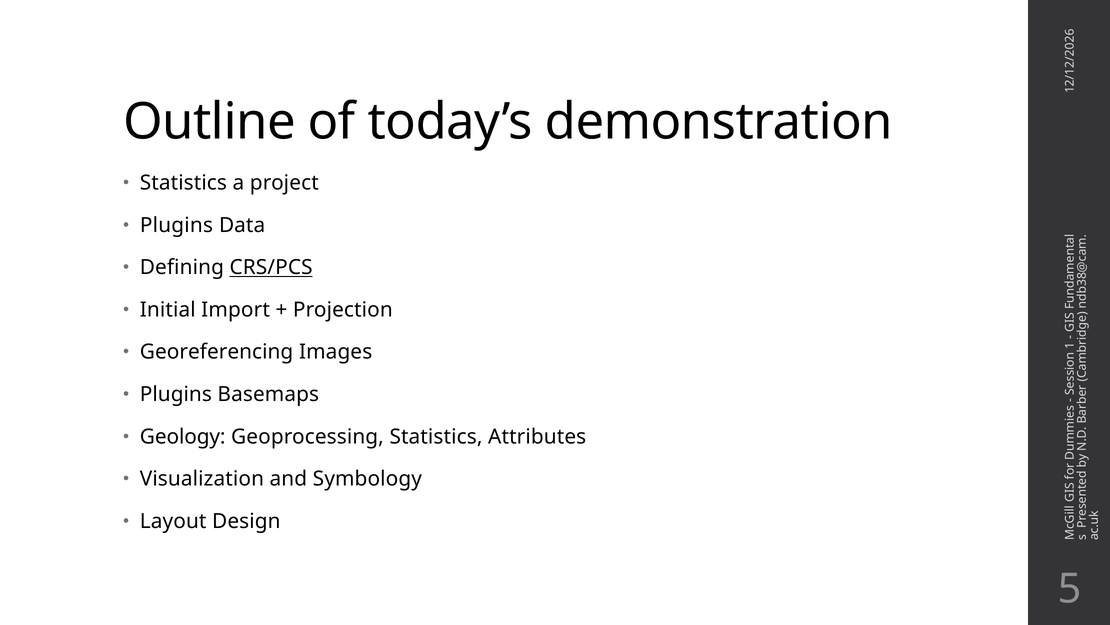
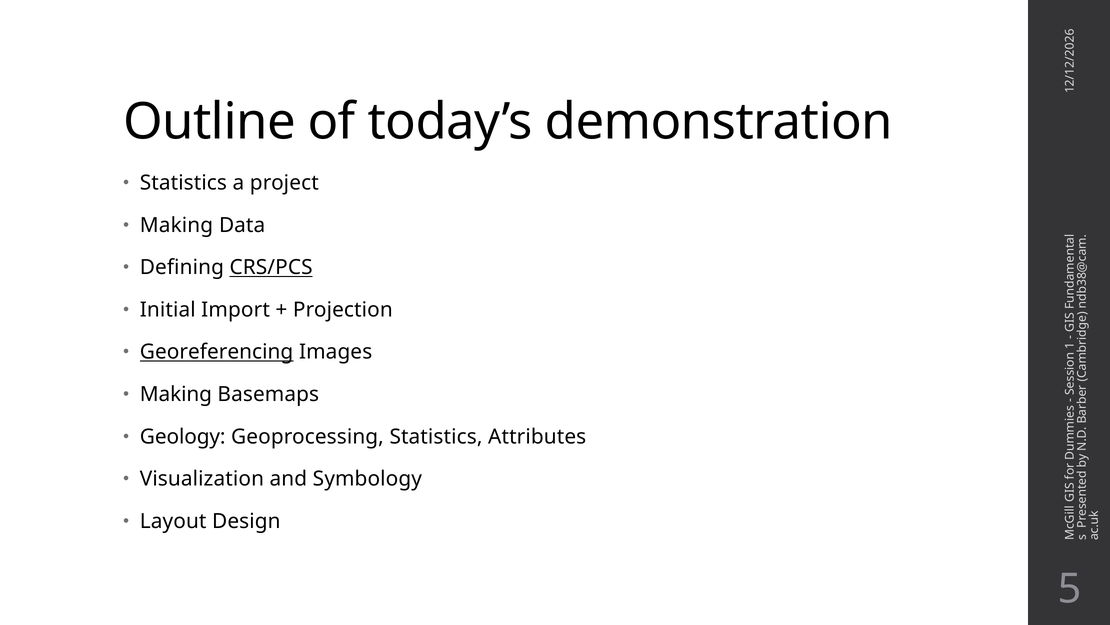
Plugins at (176, 225): Plugins -> Making
Georeferencing underline: none -> present
Plugins at (176, 394): Plugins -> Making
